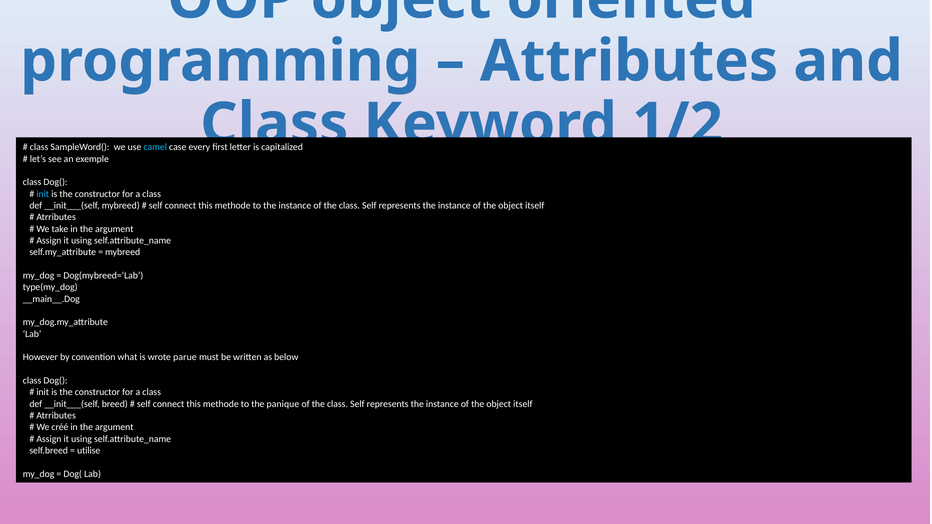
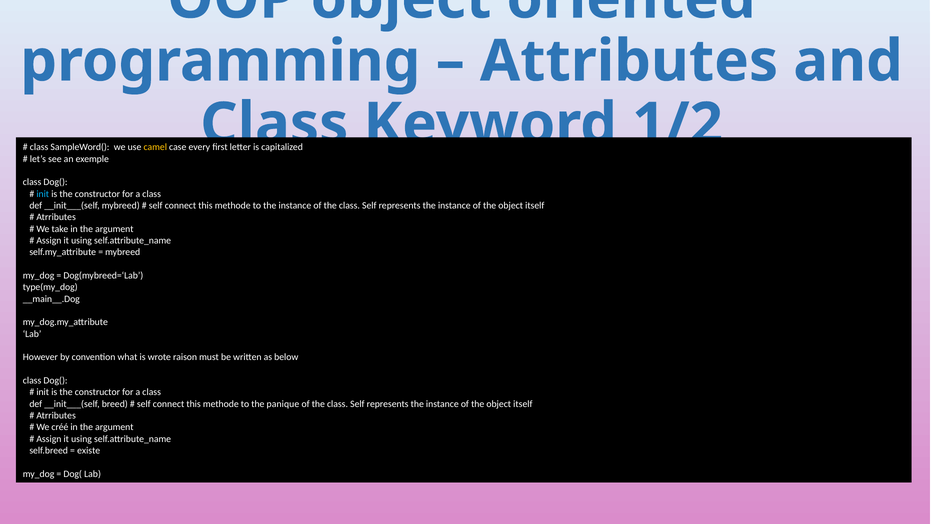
camel colour: light blue -> yellow
parue: parue -> raison
utilise: utilise -> existe
